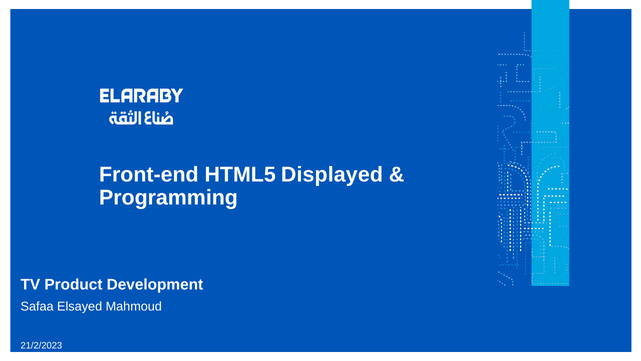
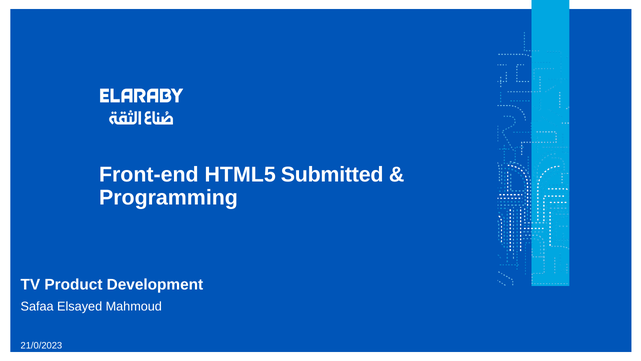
Displayed: Displayed -> Submitted
21/2/2023: 21/2/2023 -> 21/0/2023
